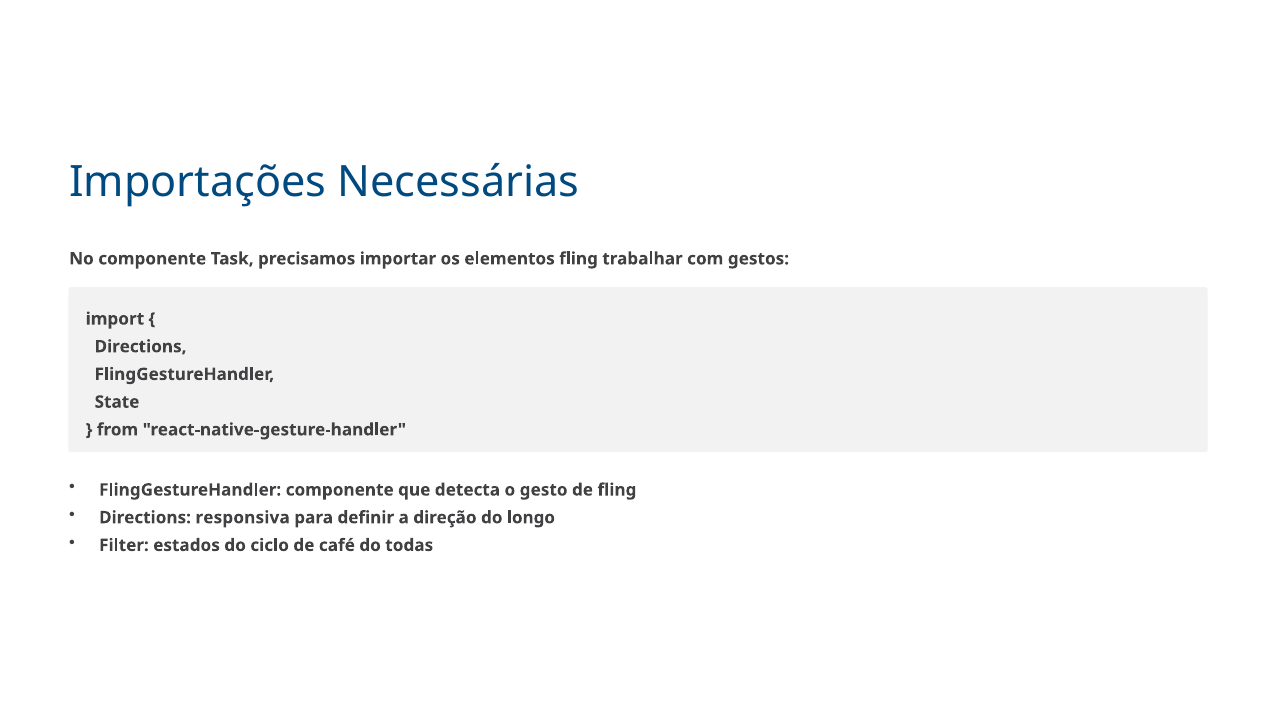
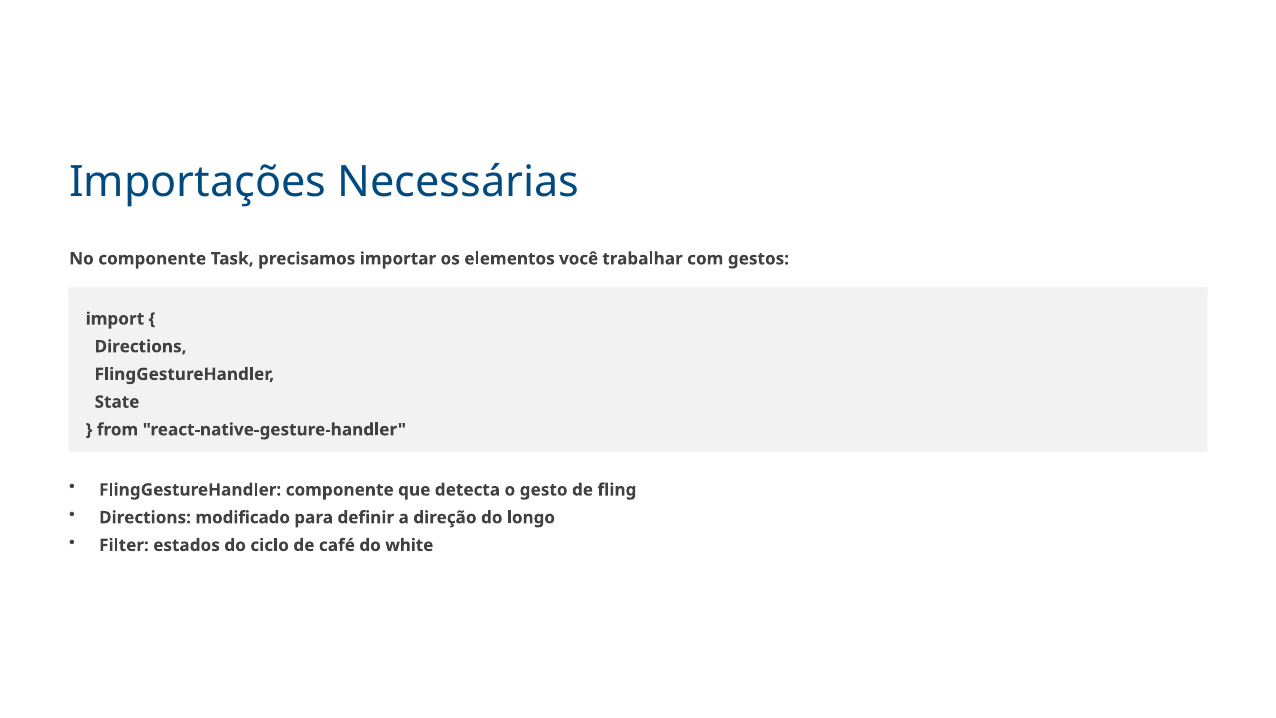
elementos fling: fling -> você
responsiva: responsiva -> modificado
todas: todas -> white
